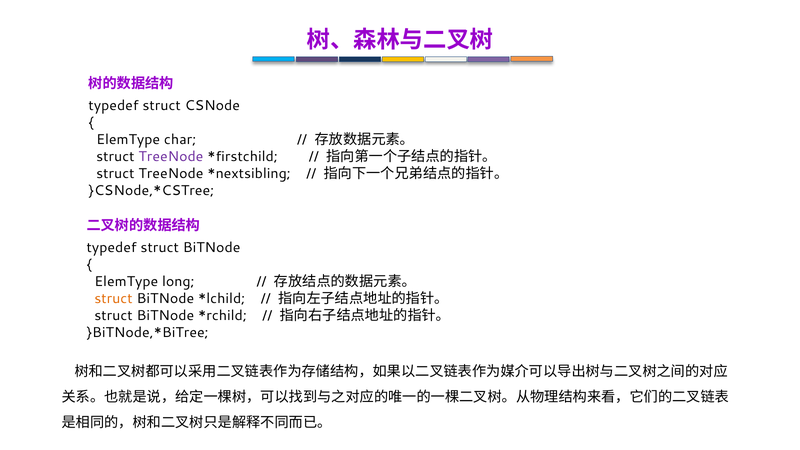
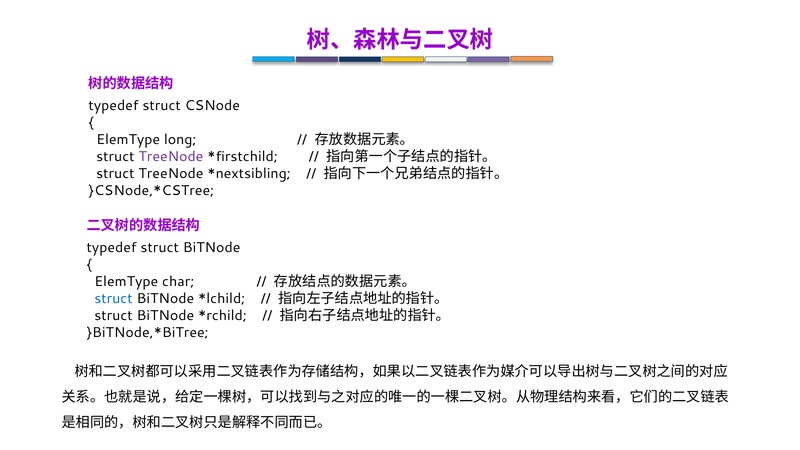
char: char -> long
long: long -> char
struct at (113, 299) colour: orange -> blue
